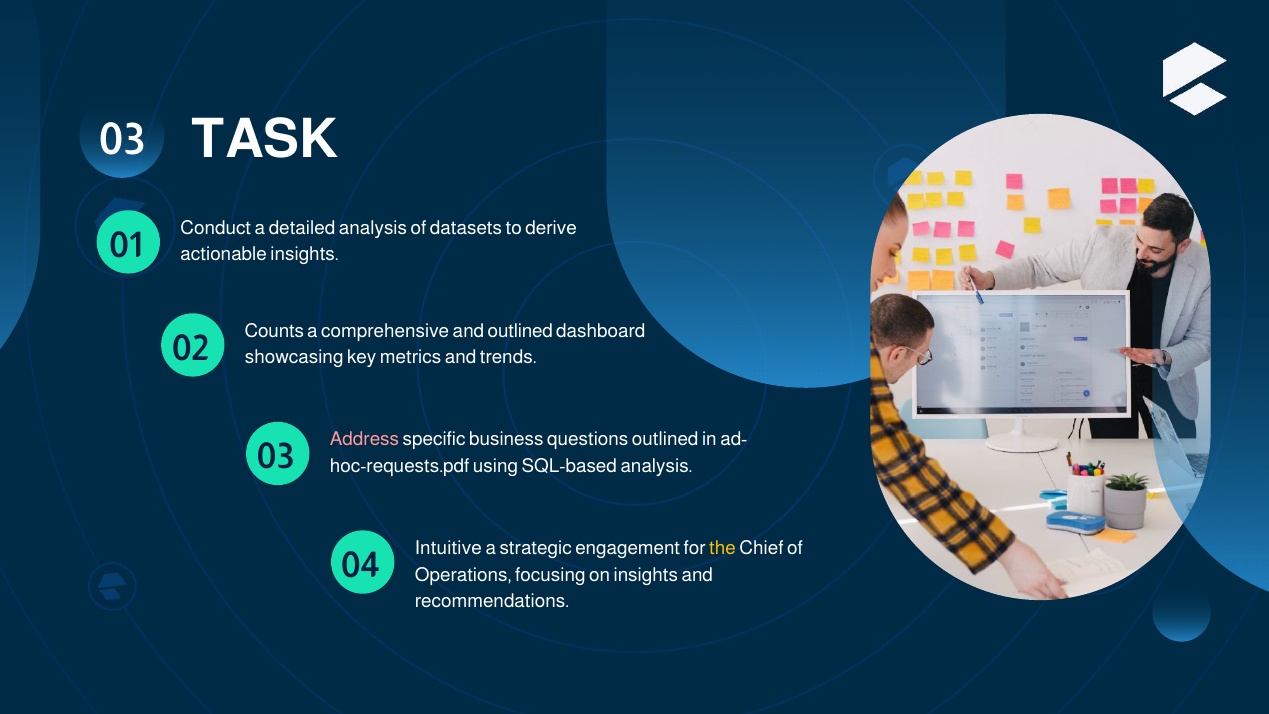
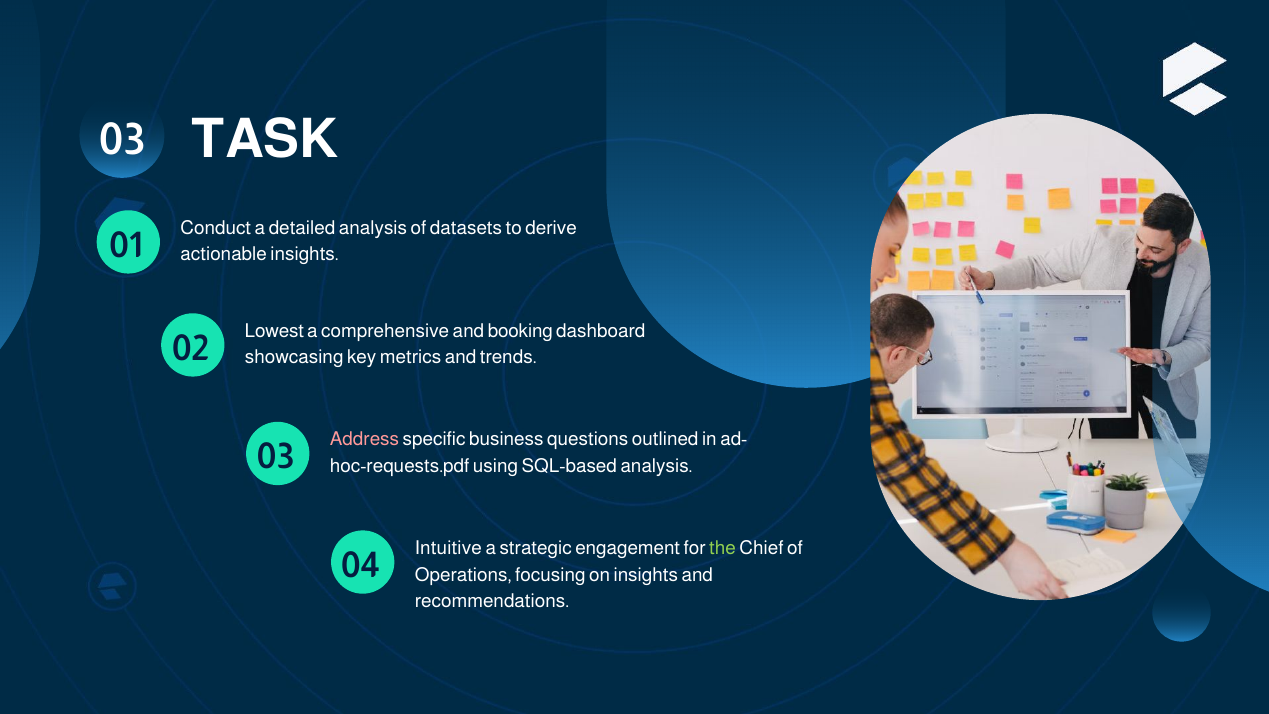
Counts: Counts -> Lowest
and outlined: outlined -> booking
the colour: yellow -> light green
